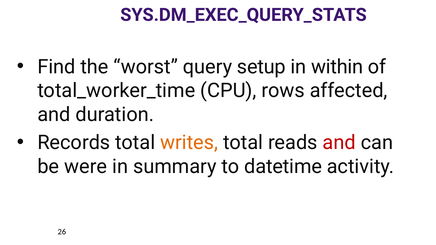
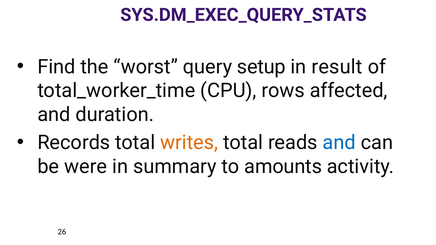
within: within -> result
and at (339, 143) colour: red -> blue
datetime: datetime -> amounts
